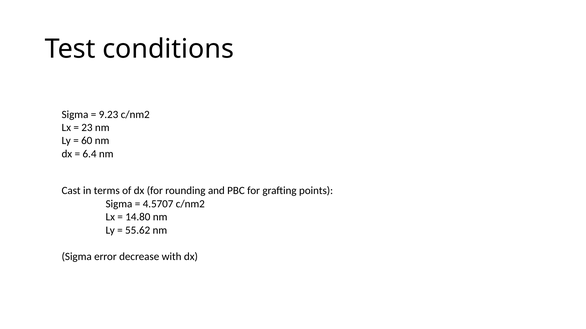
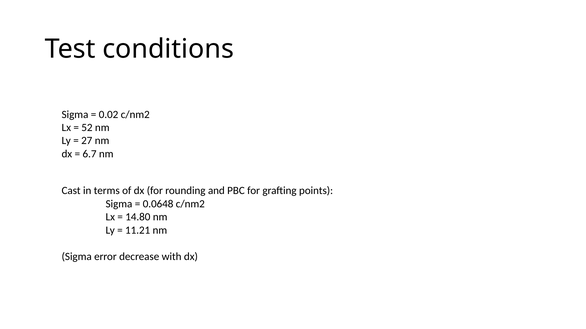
9.23: 9.23 -> 0.02
23: 23 -> 52
60: 60 -> 27
6.4: 6.4 -> 6.7
4.5707: 4.5707 -> 0.0648
55.62: 55.62 -> 11.21
